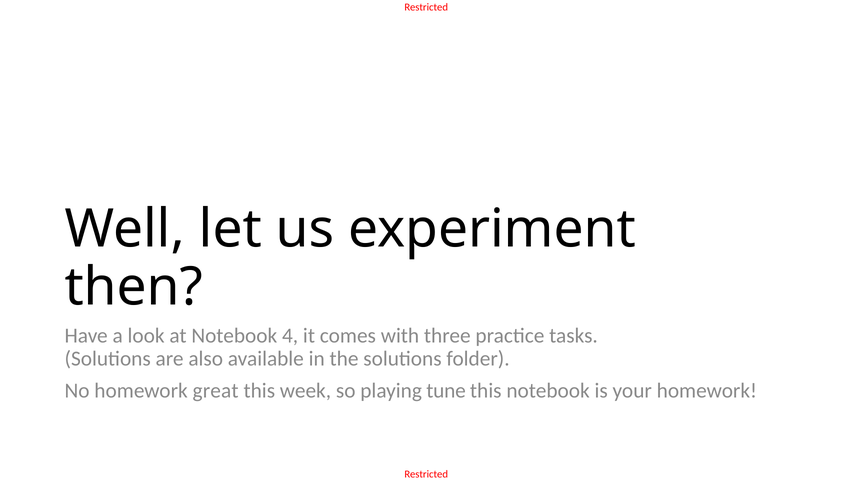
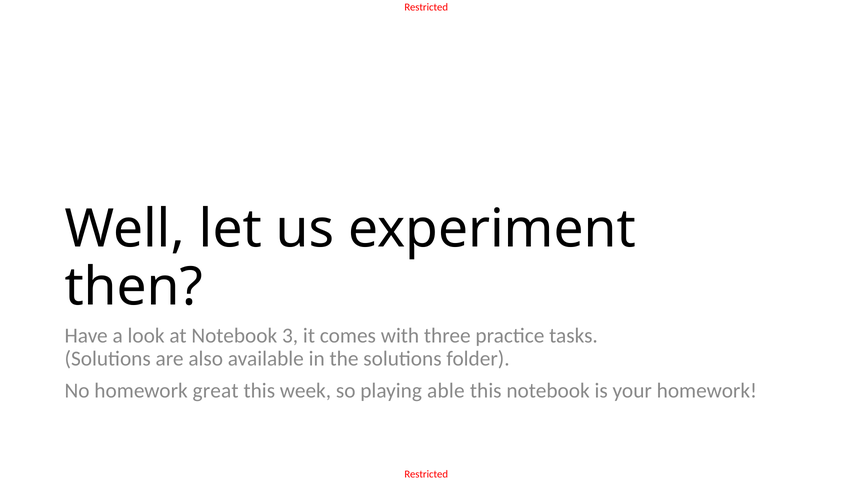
4: 4 -> 3
tune: tune -> able
